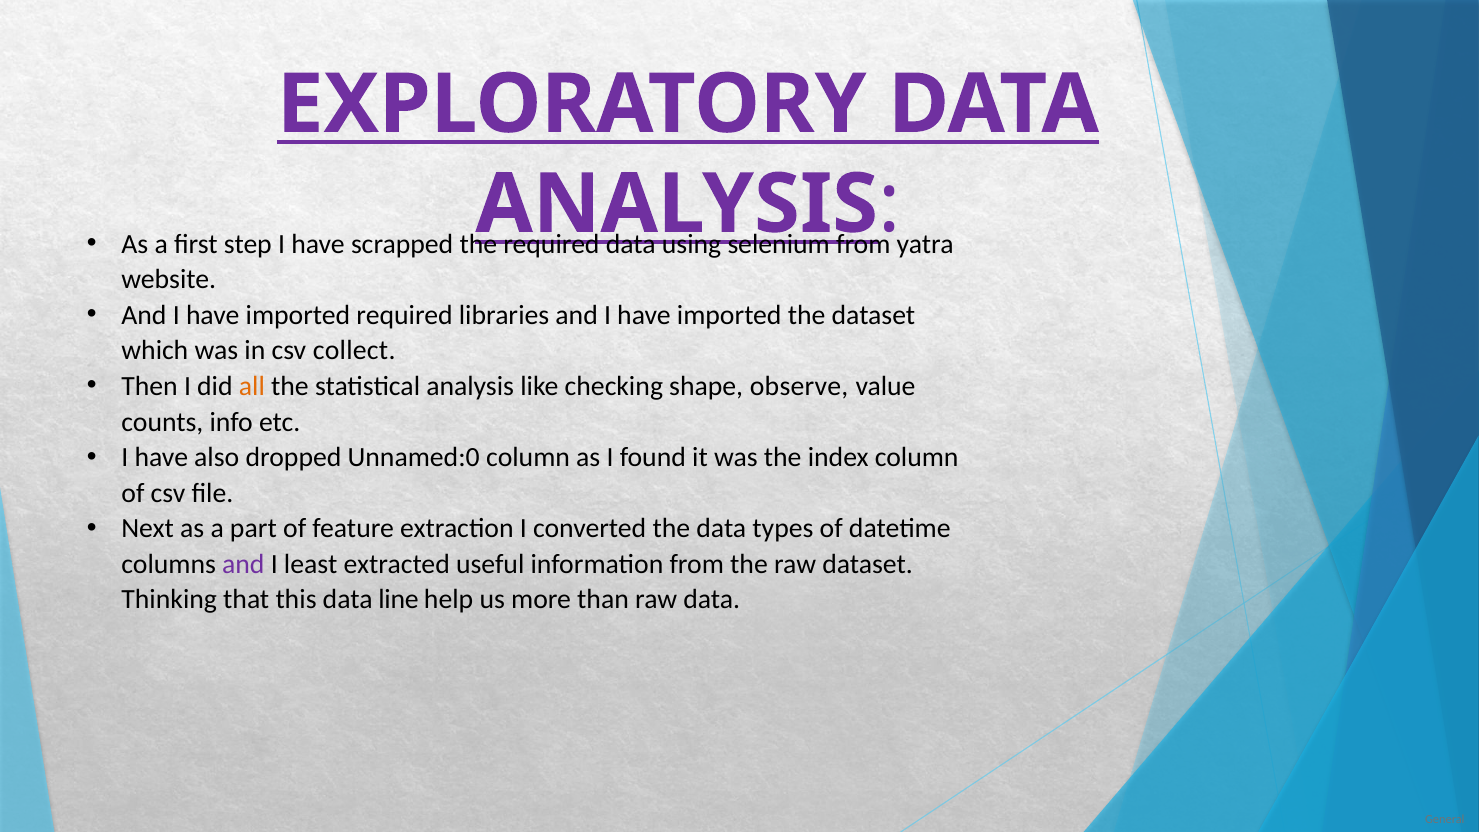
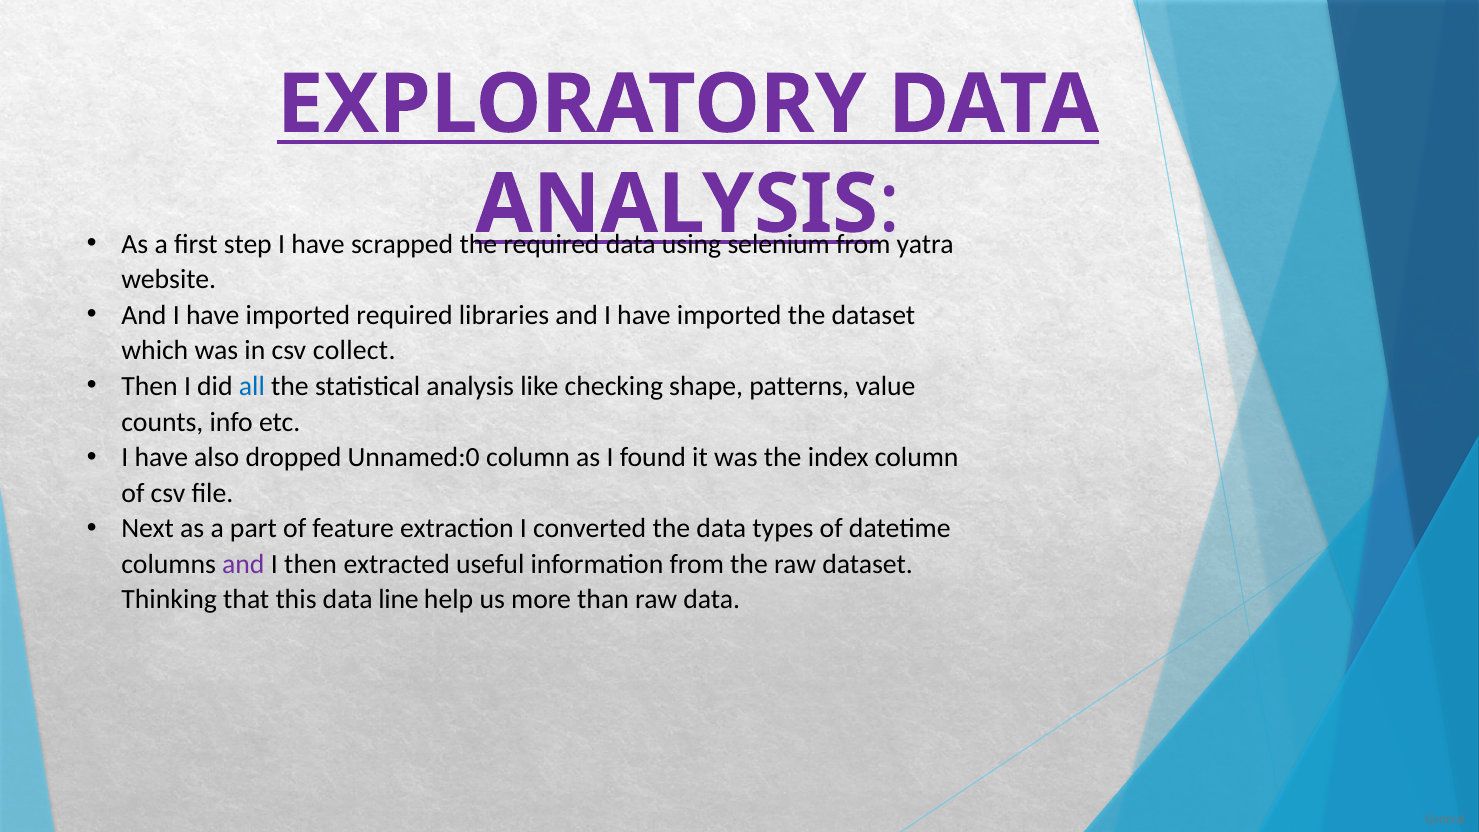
all colour: orange -> blue
observe: observe -> patterns
I least: least -> then
